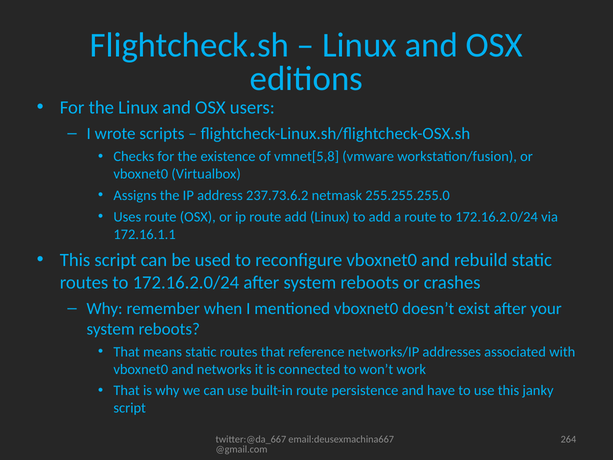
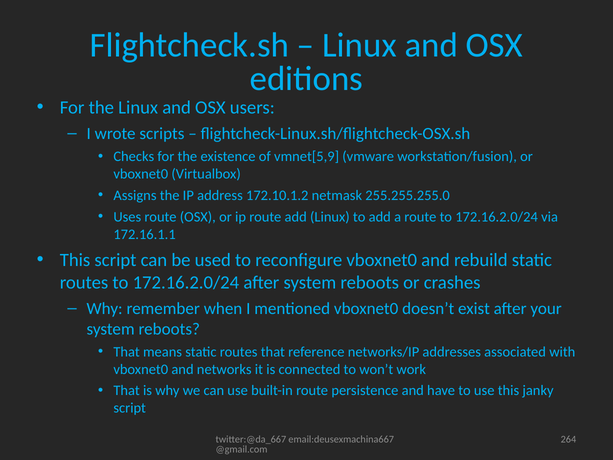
vmnet[5,8: vmnet[5,8 -> vmnet[5,9
237.73.6.2: 237.73.6.2 -> 172.10.1.2
